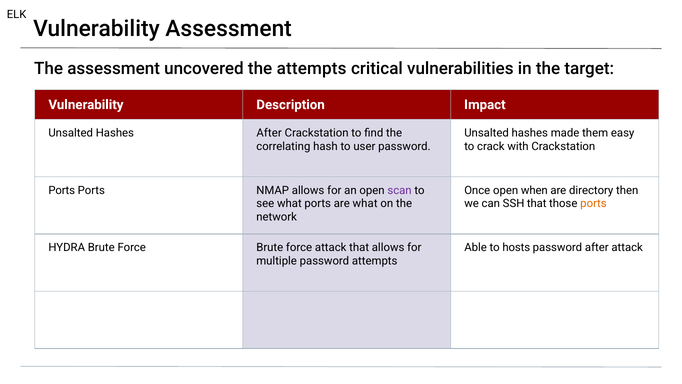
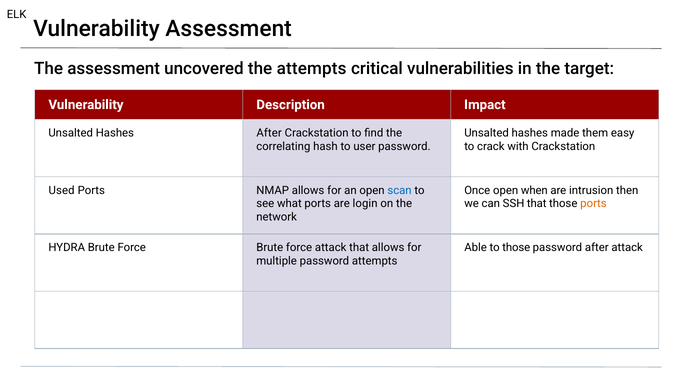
Ports at (62, 190): Ports -> Used
scan colour: purple -> blue
directory: directory -> intrusion
are what: what -> login
to hosts: hosts -> those
